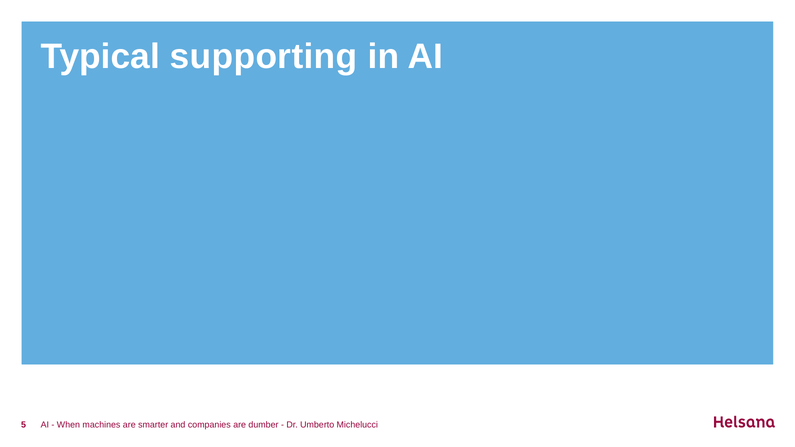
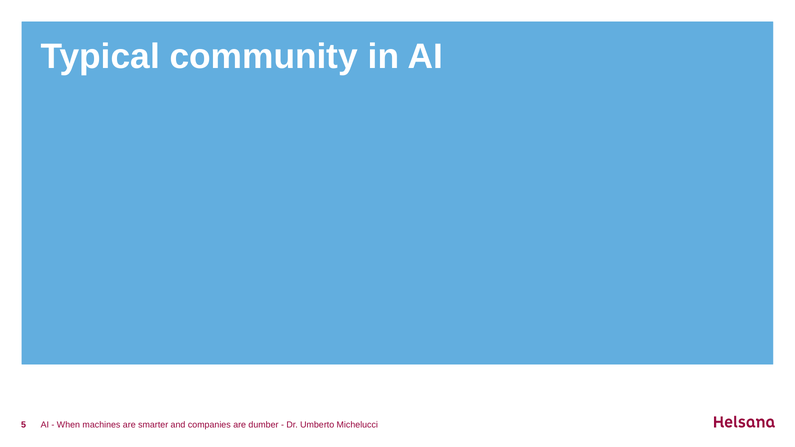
supporting: supporting -> community
